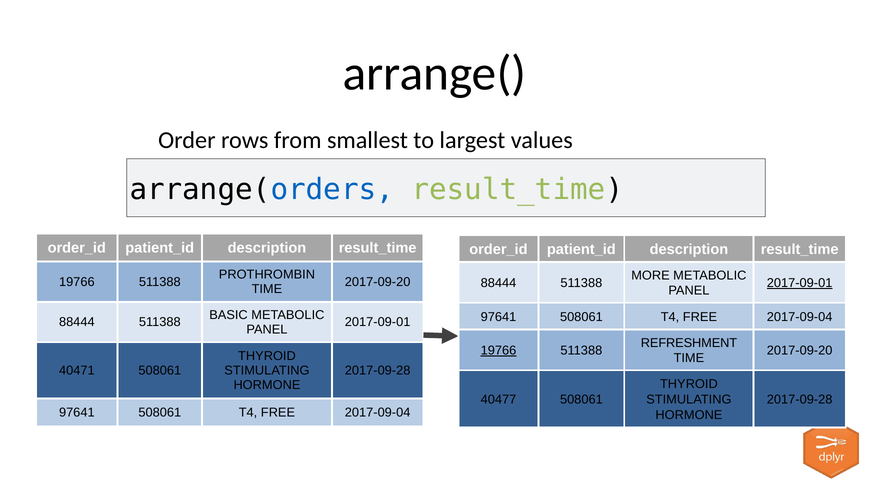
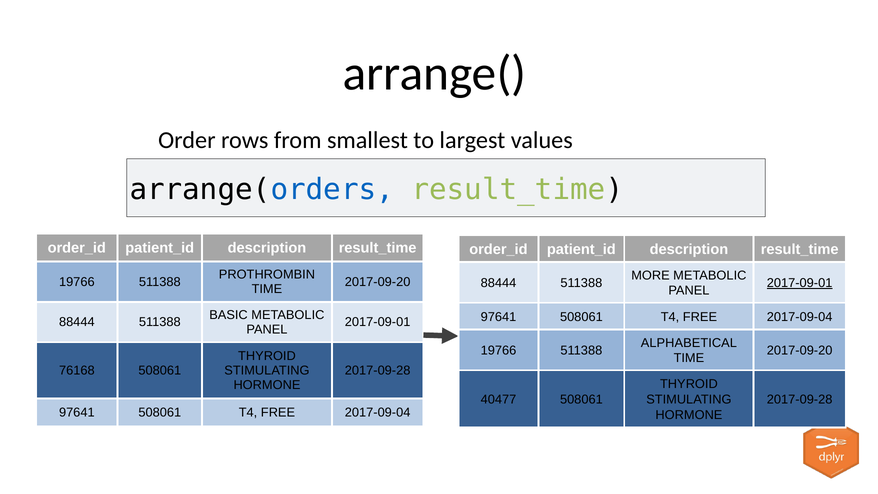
REFRESHMENT: REFRESHMENT -> ALPHABETICAL
19766 at (498, 350) underline: present -> none
40471: 40471 -> 76168
